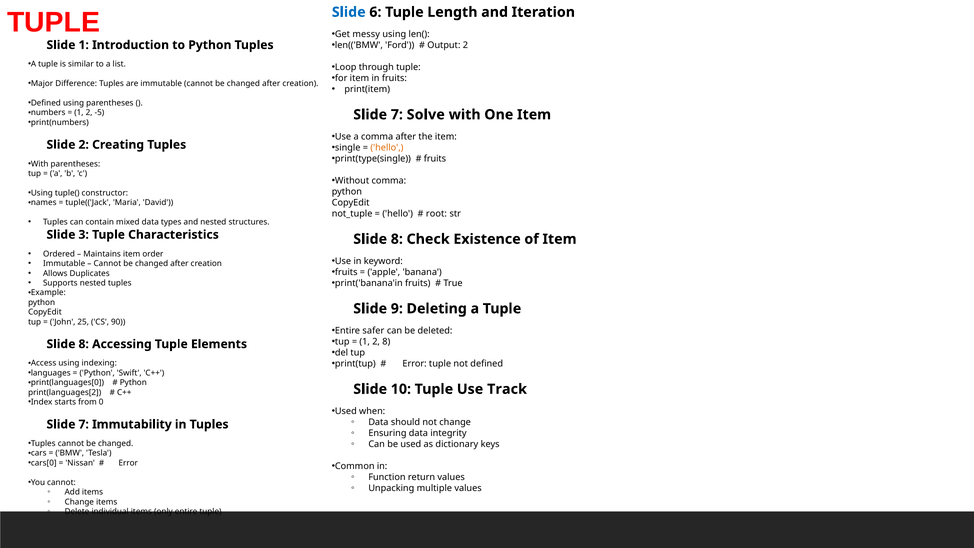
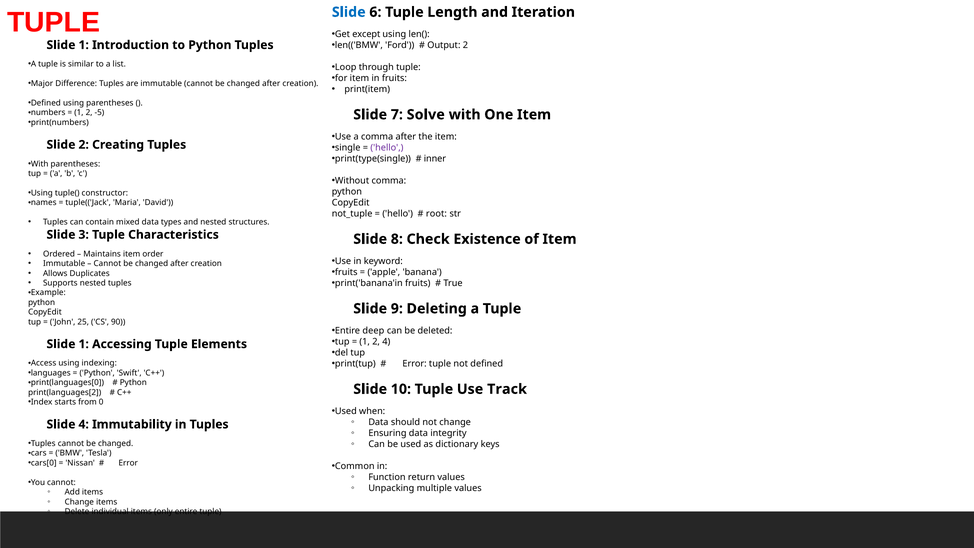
messy: messy -> except
hello at (387, 148) colour: orange -> purple
fruits at (435, 159): fruits -> inner
safer: safer -> deep
2 8: 8 -> 4
8 at (84, 344): 8 -> 1
7 at (84, 424): 7 -> 4
